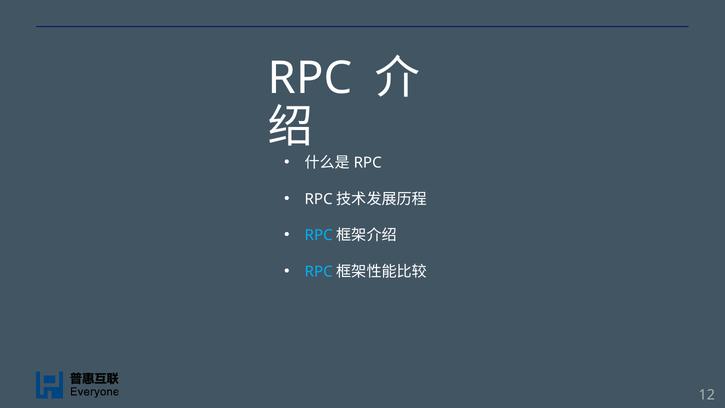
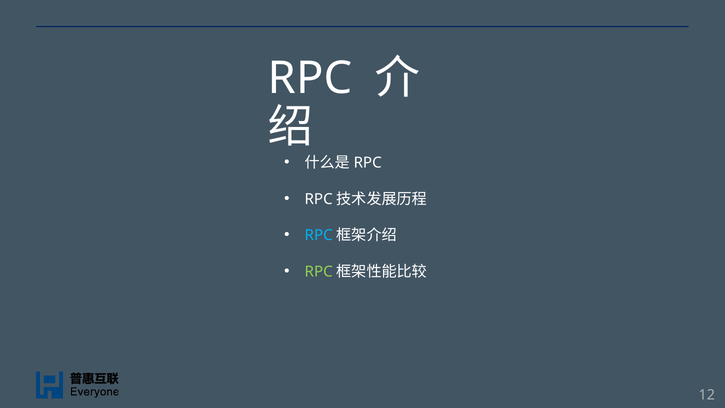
RPC at (319, 272) colour: light blue -> light green
